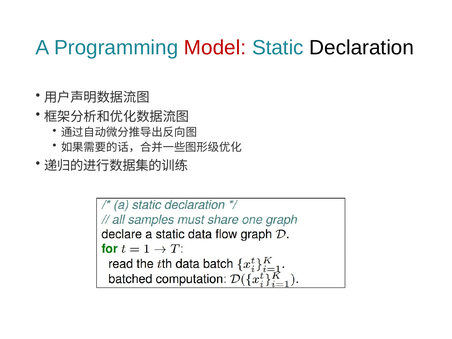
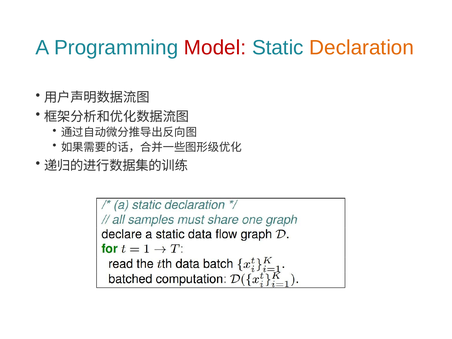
Declaration colour: black -> orange
